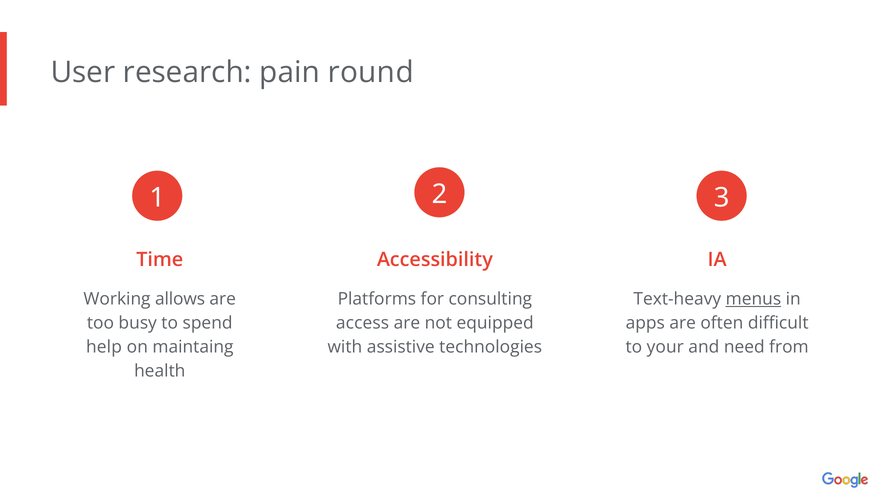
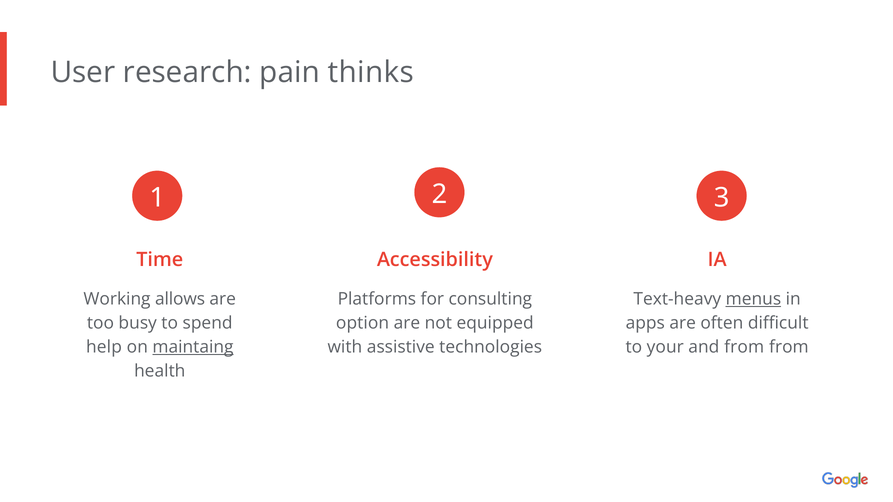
round: round -> thinks
access: access -> option
maintaing underline: none -> present
and need: need -> from
